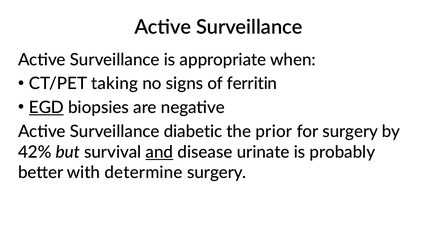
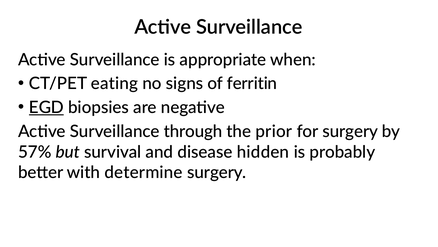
taking: taking -> eating
diabetic: diabetic -> through
42%: 42% -> 57%
and underline: present -> none
urinate: urinate -> hidden
